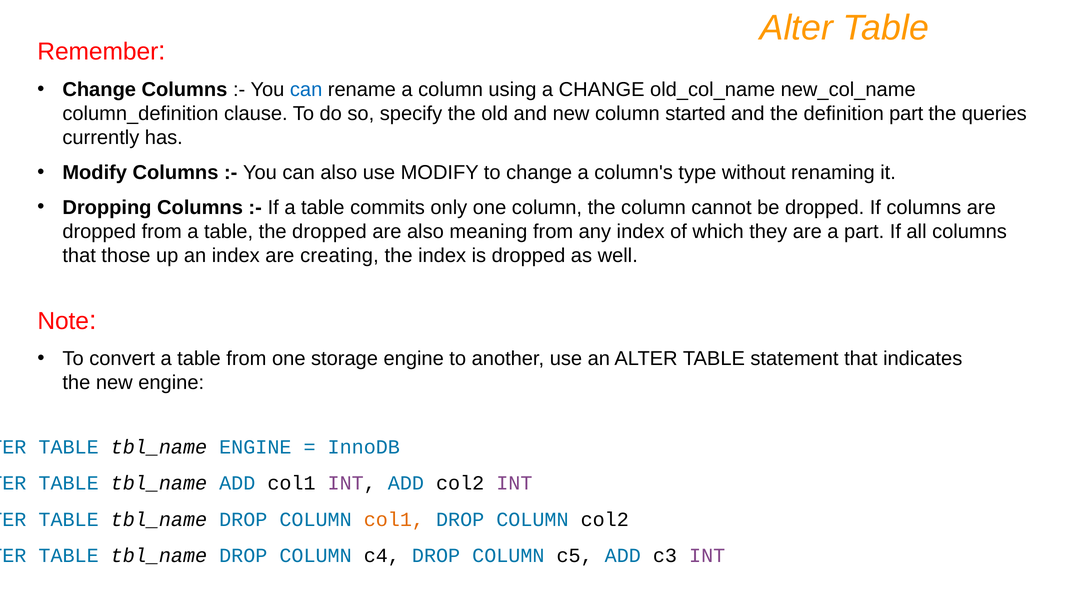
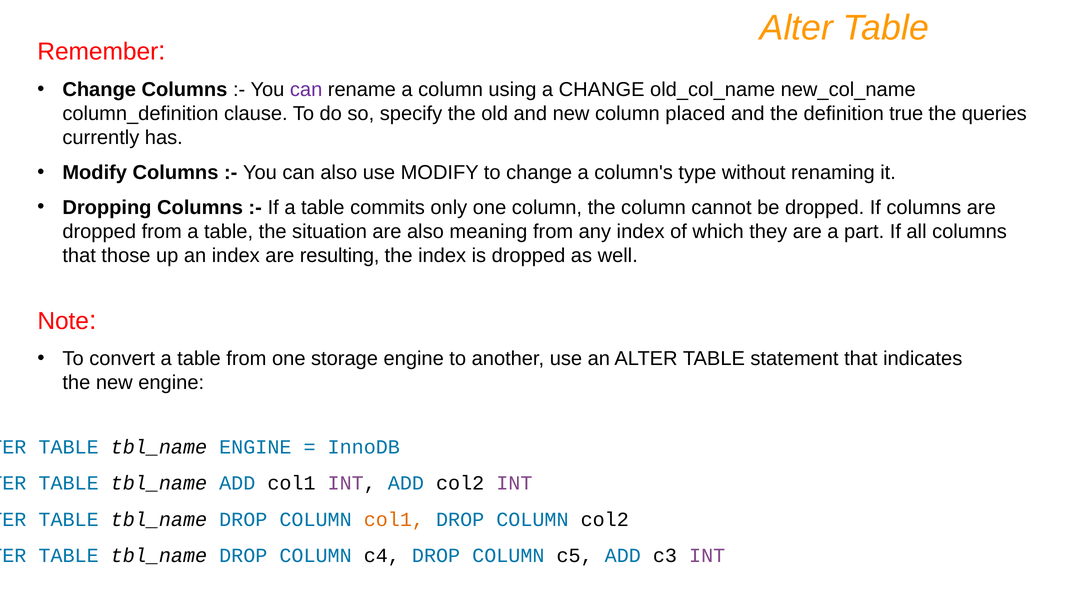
can at (306, 89) colour: blue -> purple
started: started -> placed
definition part: part -> true
the dropped: dropped -> situation
creating: creating -> resulting
